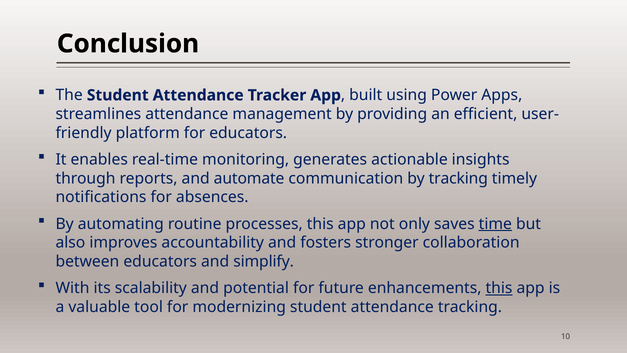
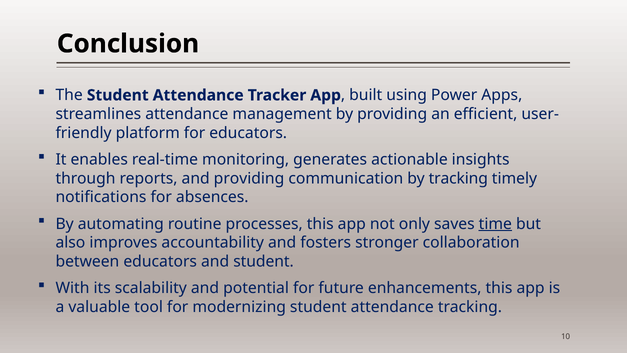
and automate: automate -> providing
and simplify: simplify -> student
this at (499, 288) underline: present -> none
